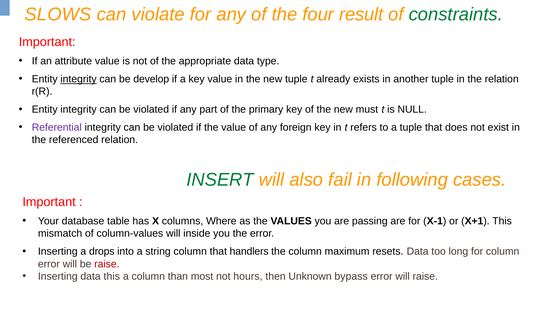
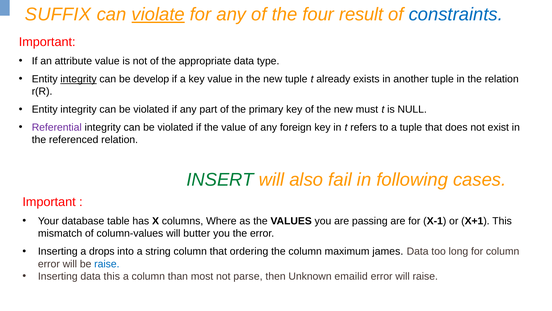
SLOWS: SLOWS -> SUFFIX
violate underline: none -> present
constraints colour: green -> blue
inside: inside -> butter
handlers: handlers -> ordering
resets: resets -> james
raise at (107, 264) colour: red -> blue
hours: hours -> parse
bypass: bypass -> emailid
